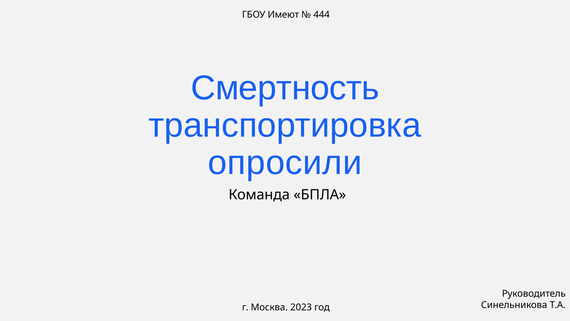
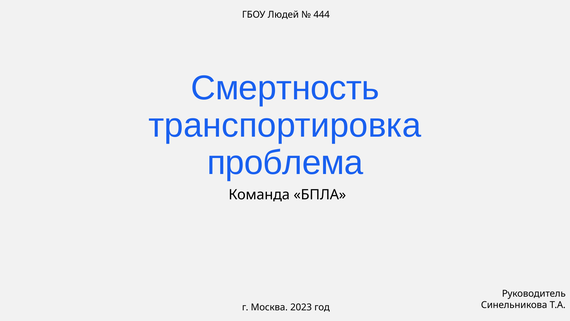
Имеют: Имеют -> Людей
опросили: опросили -> проблема
